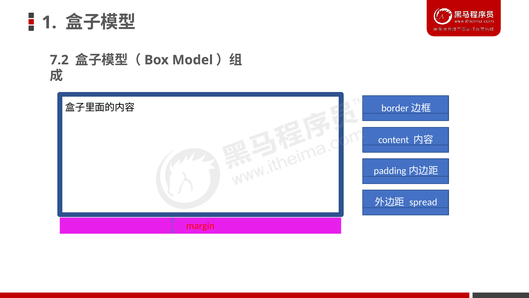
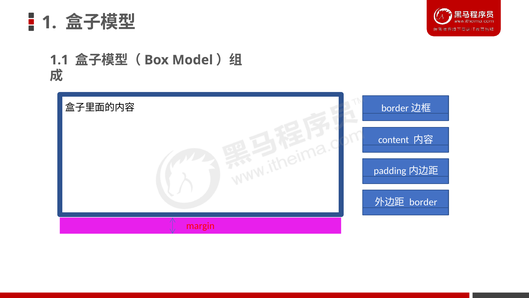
7.2: 7.2 -> 1.1
spread at (423, 202): spread -> border
